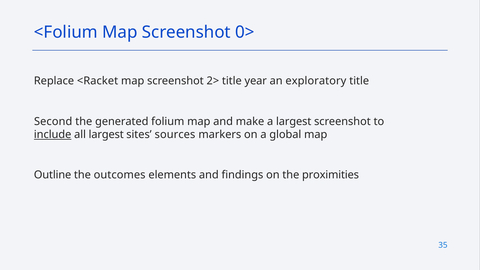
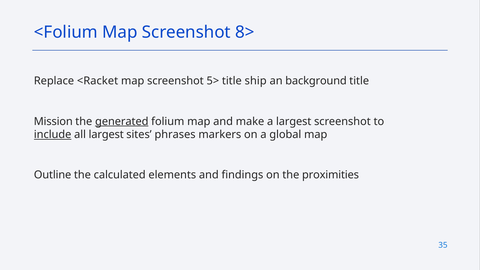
0>: 0> -> 8>
2>: 2> -> 5>
year: year -> ship
exploratory: exploratory -> background
Second: Second -> Mission
generated underline: none -> present
sources: sources -> phrases
outcomes: outcomes -> calculated
